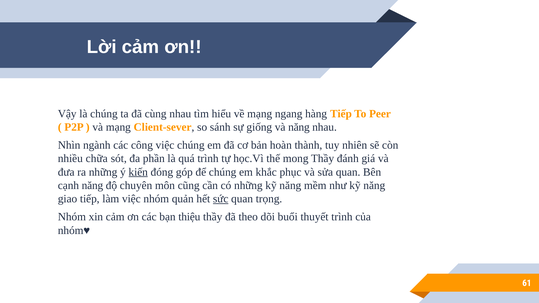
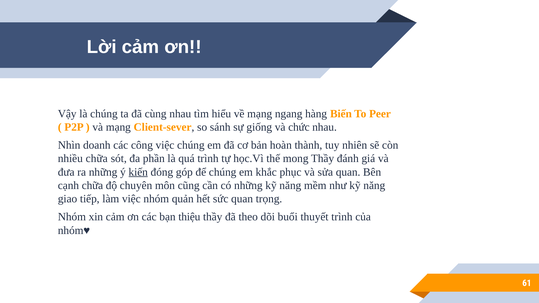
hàng Tiếp: Tiếp -> Biến
và năng: năng -> chức
ngành: ngành -> doanh
cạnh năng: năng -> chữa
sức underline: present -> none
